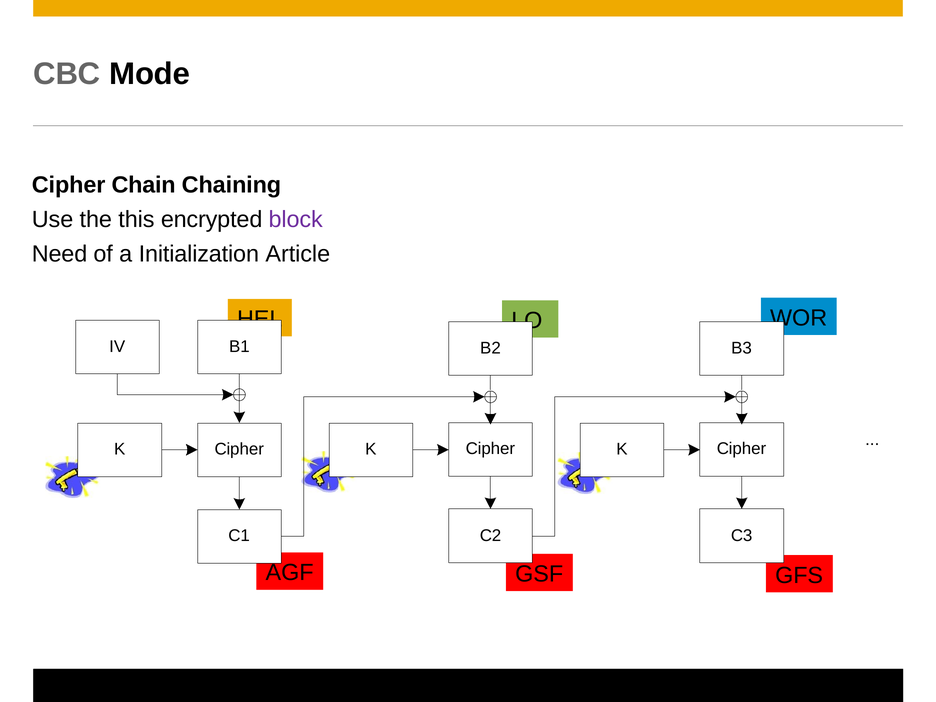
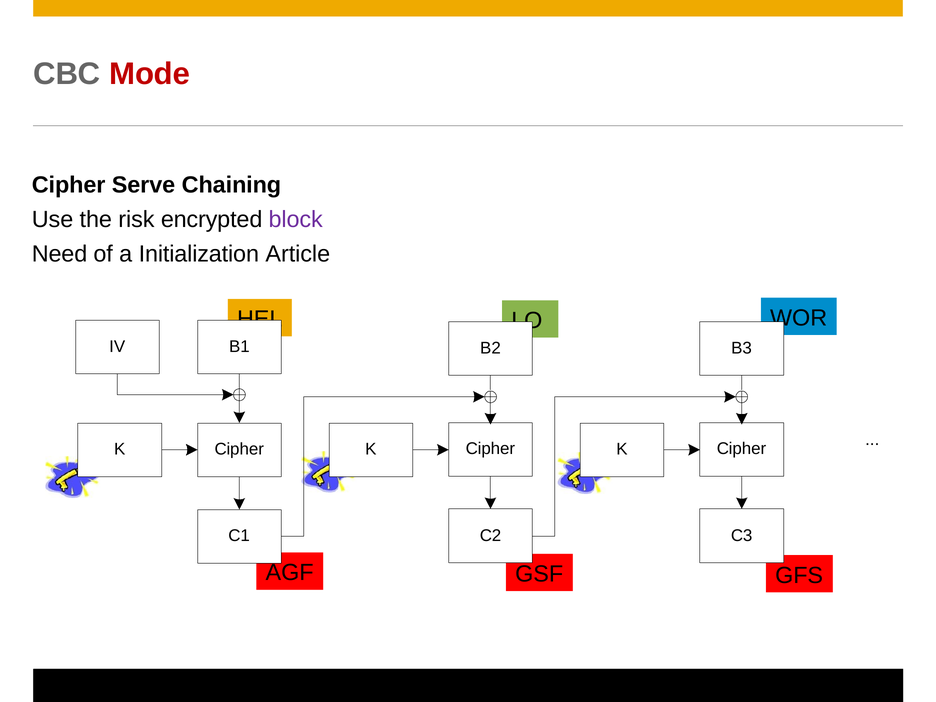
Mode colour: black -> red
Chain: Chain -> Serve
this: this -> risk
